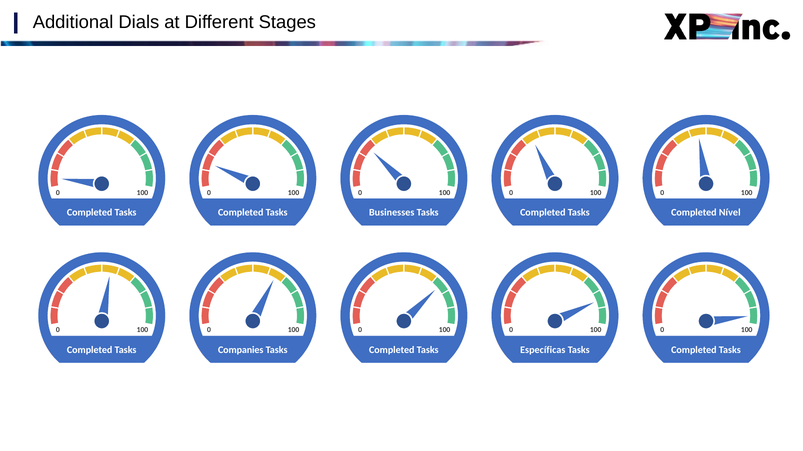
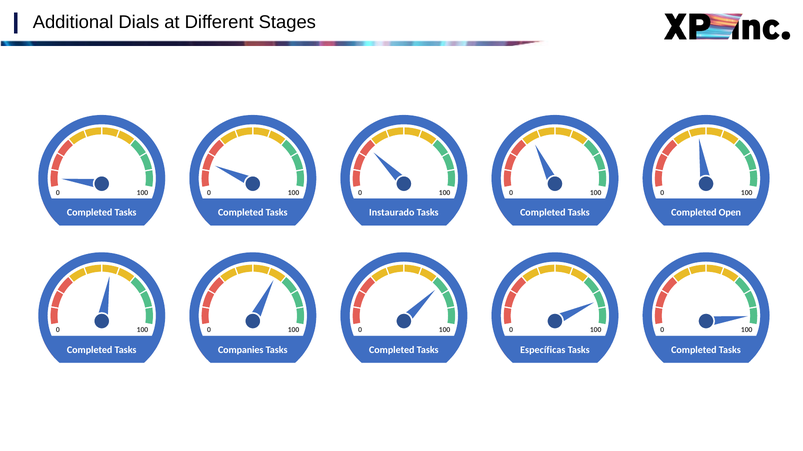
Businesses: Businesses -> Instaurado
Nível: Nível -> Open
